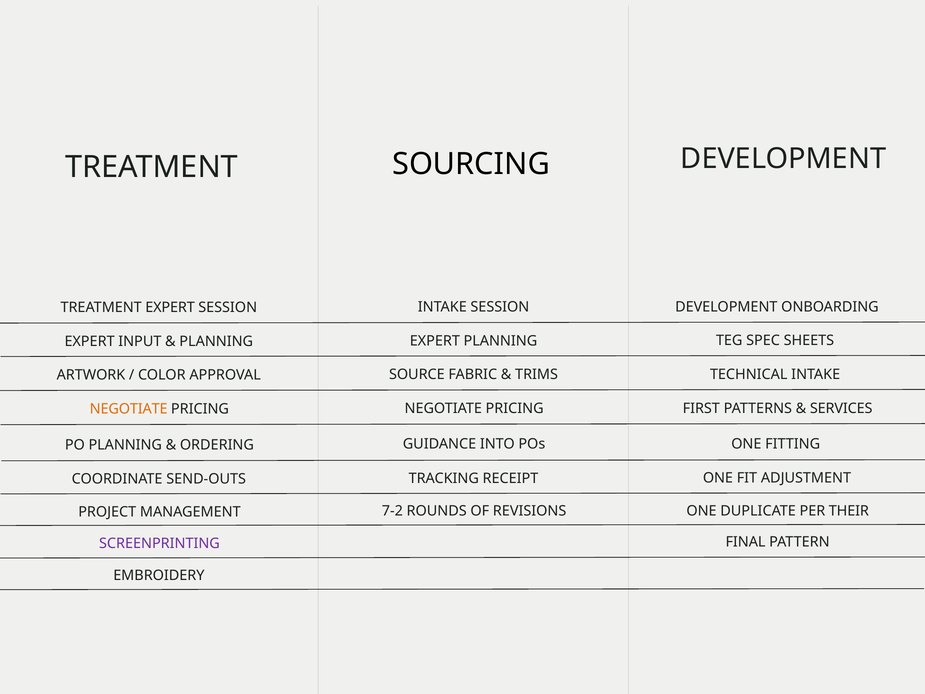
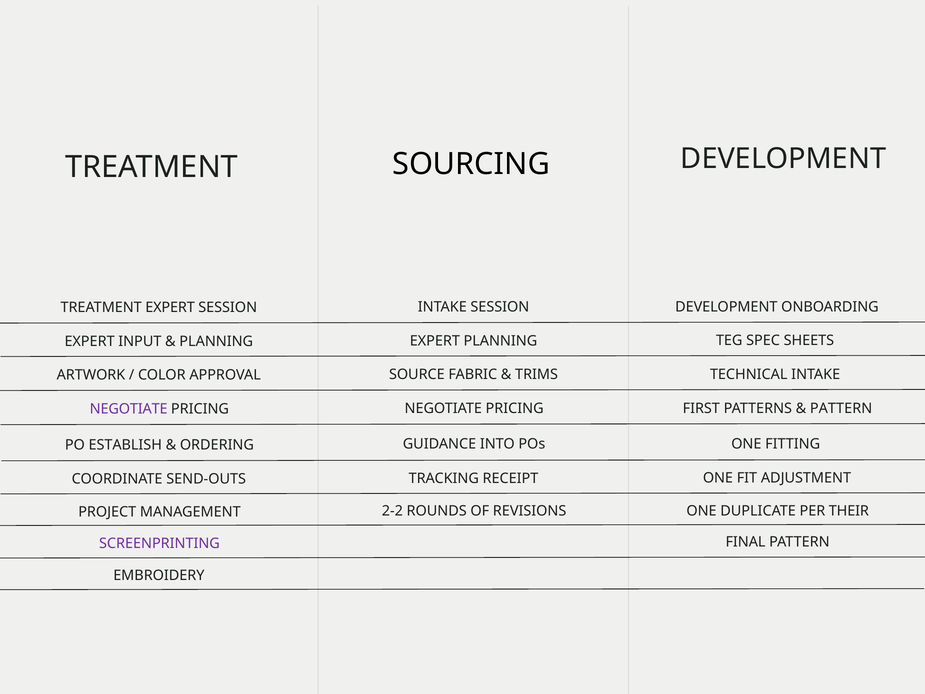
SERVICES at (841, 408): SERVICES -> PATTERN
NEGOTIATE at (129, 409) colour: orange -> purple
PO PLANNING: PLANNING -> ESTABLISH
7-2: 7-2 -> 2-2
